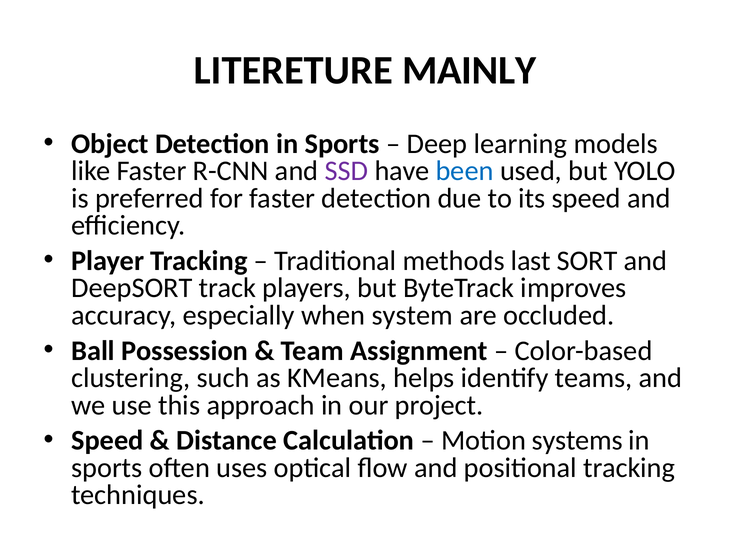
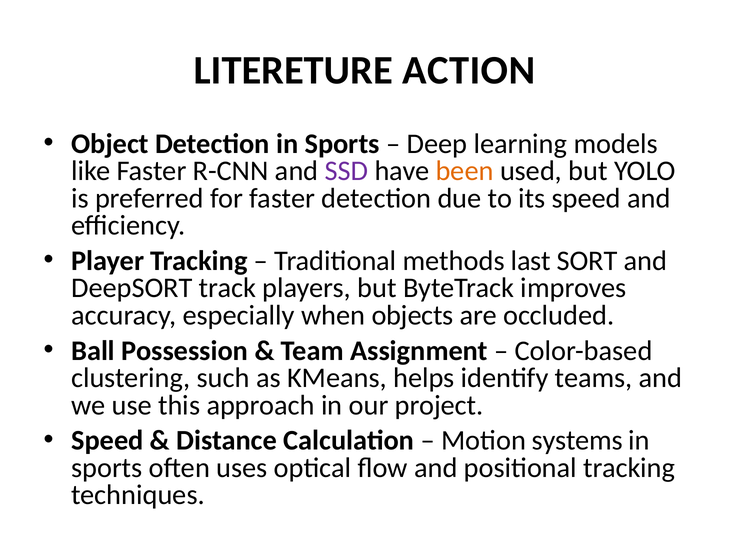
MAINLY: MAINLY -> ACTION
been colour: blue -> orange
system: system -> objects
